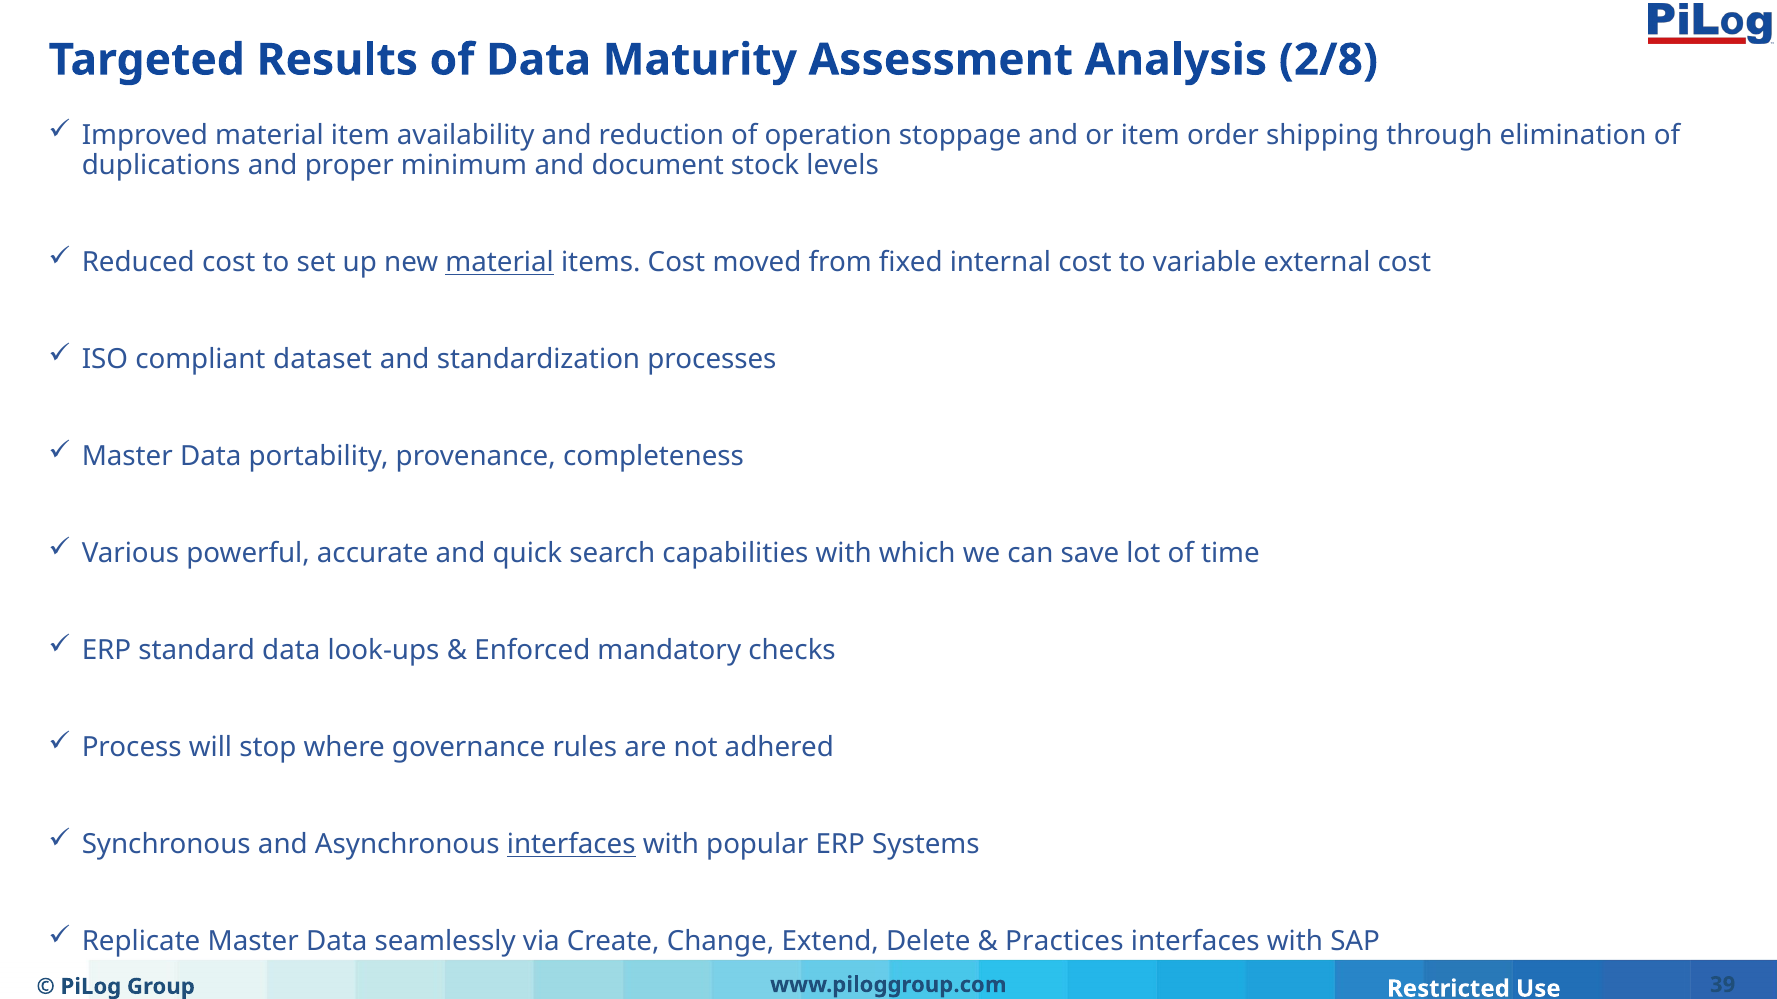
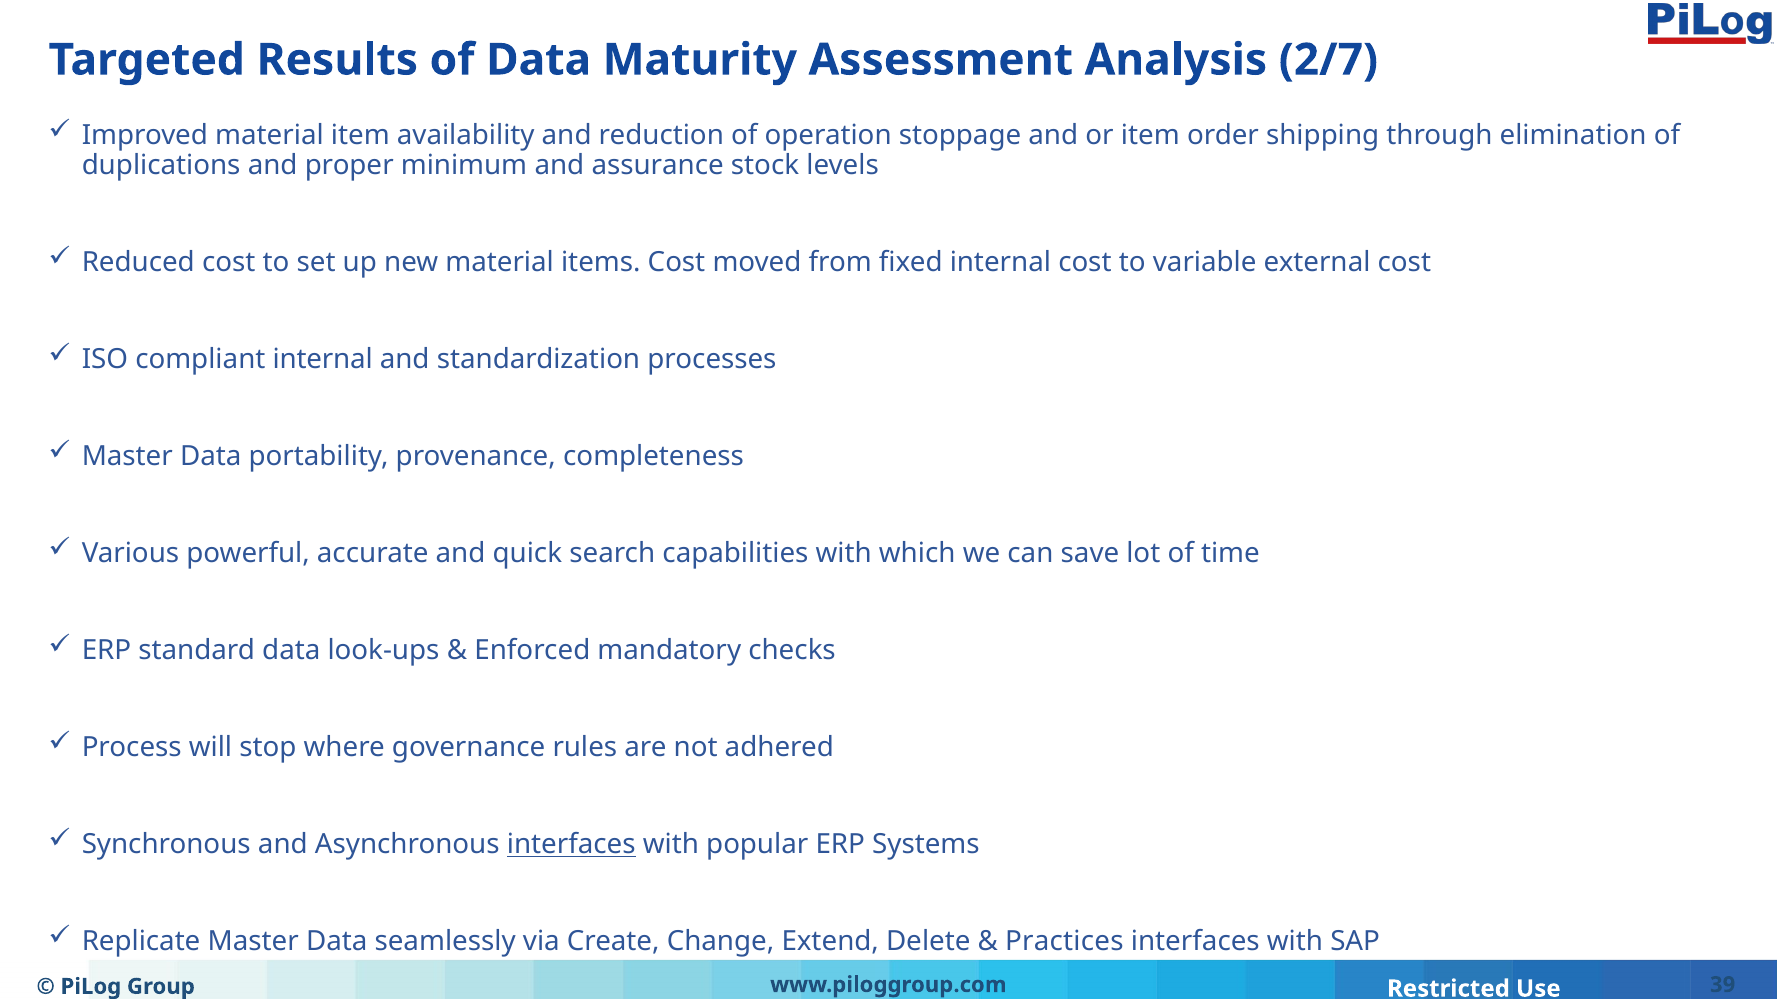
2/8: 2/8 -> 2/7
document: document -> assurance
material at (500, 263) underline: present -> none
compliant dataset: dataset -> internal
